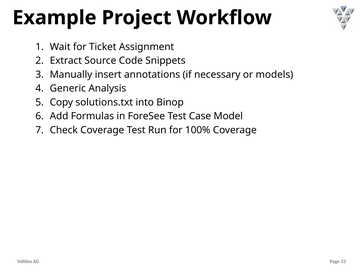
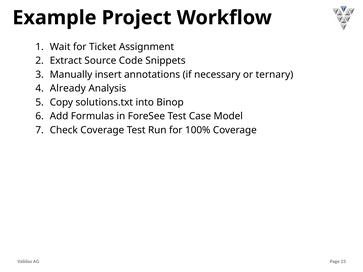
models: models -> ternary
Generic: Generic -> Already
